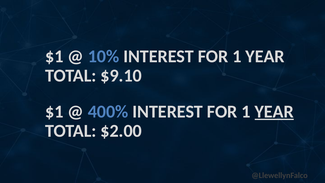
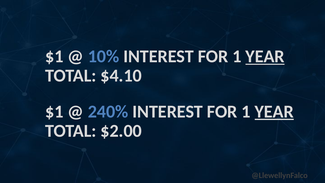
YEAR at (265, 56) underline: none -> present
$9.10: $9.10 -> $4.10
400%: 400% -> 240%
